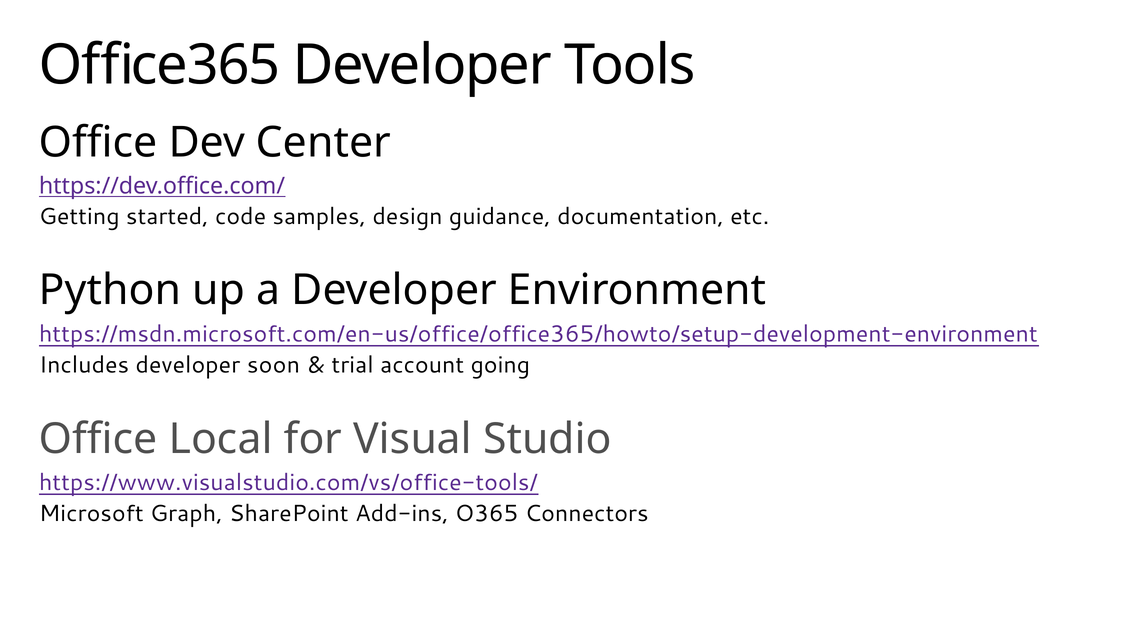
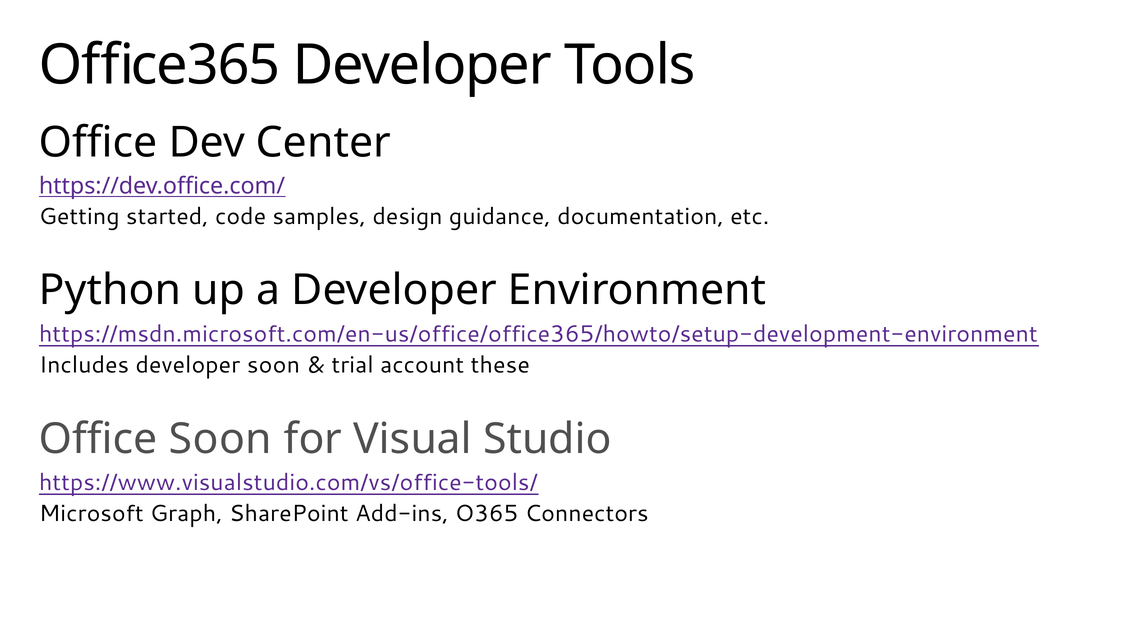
going: going -> these
Office Local: Local -> Soon
